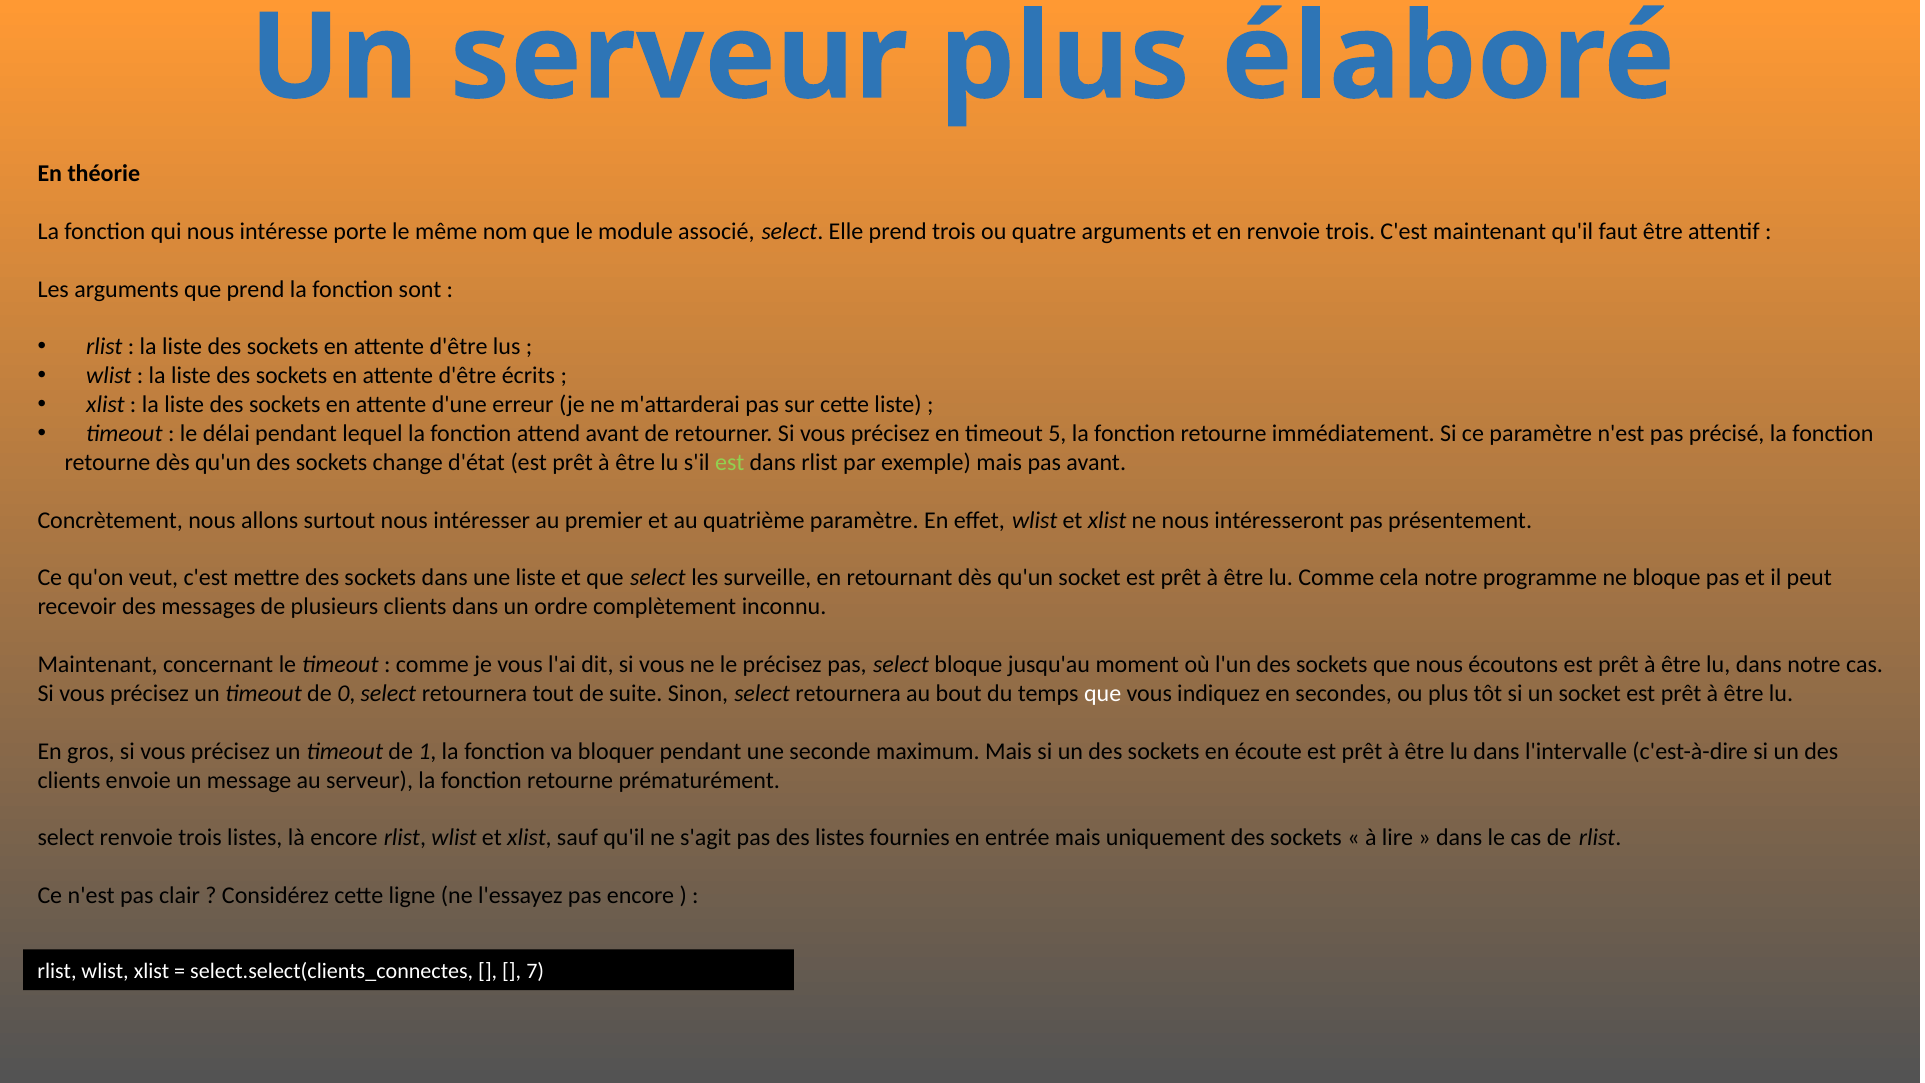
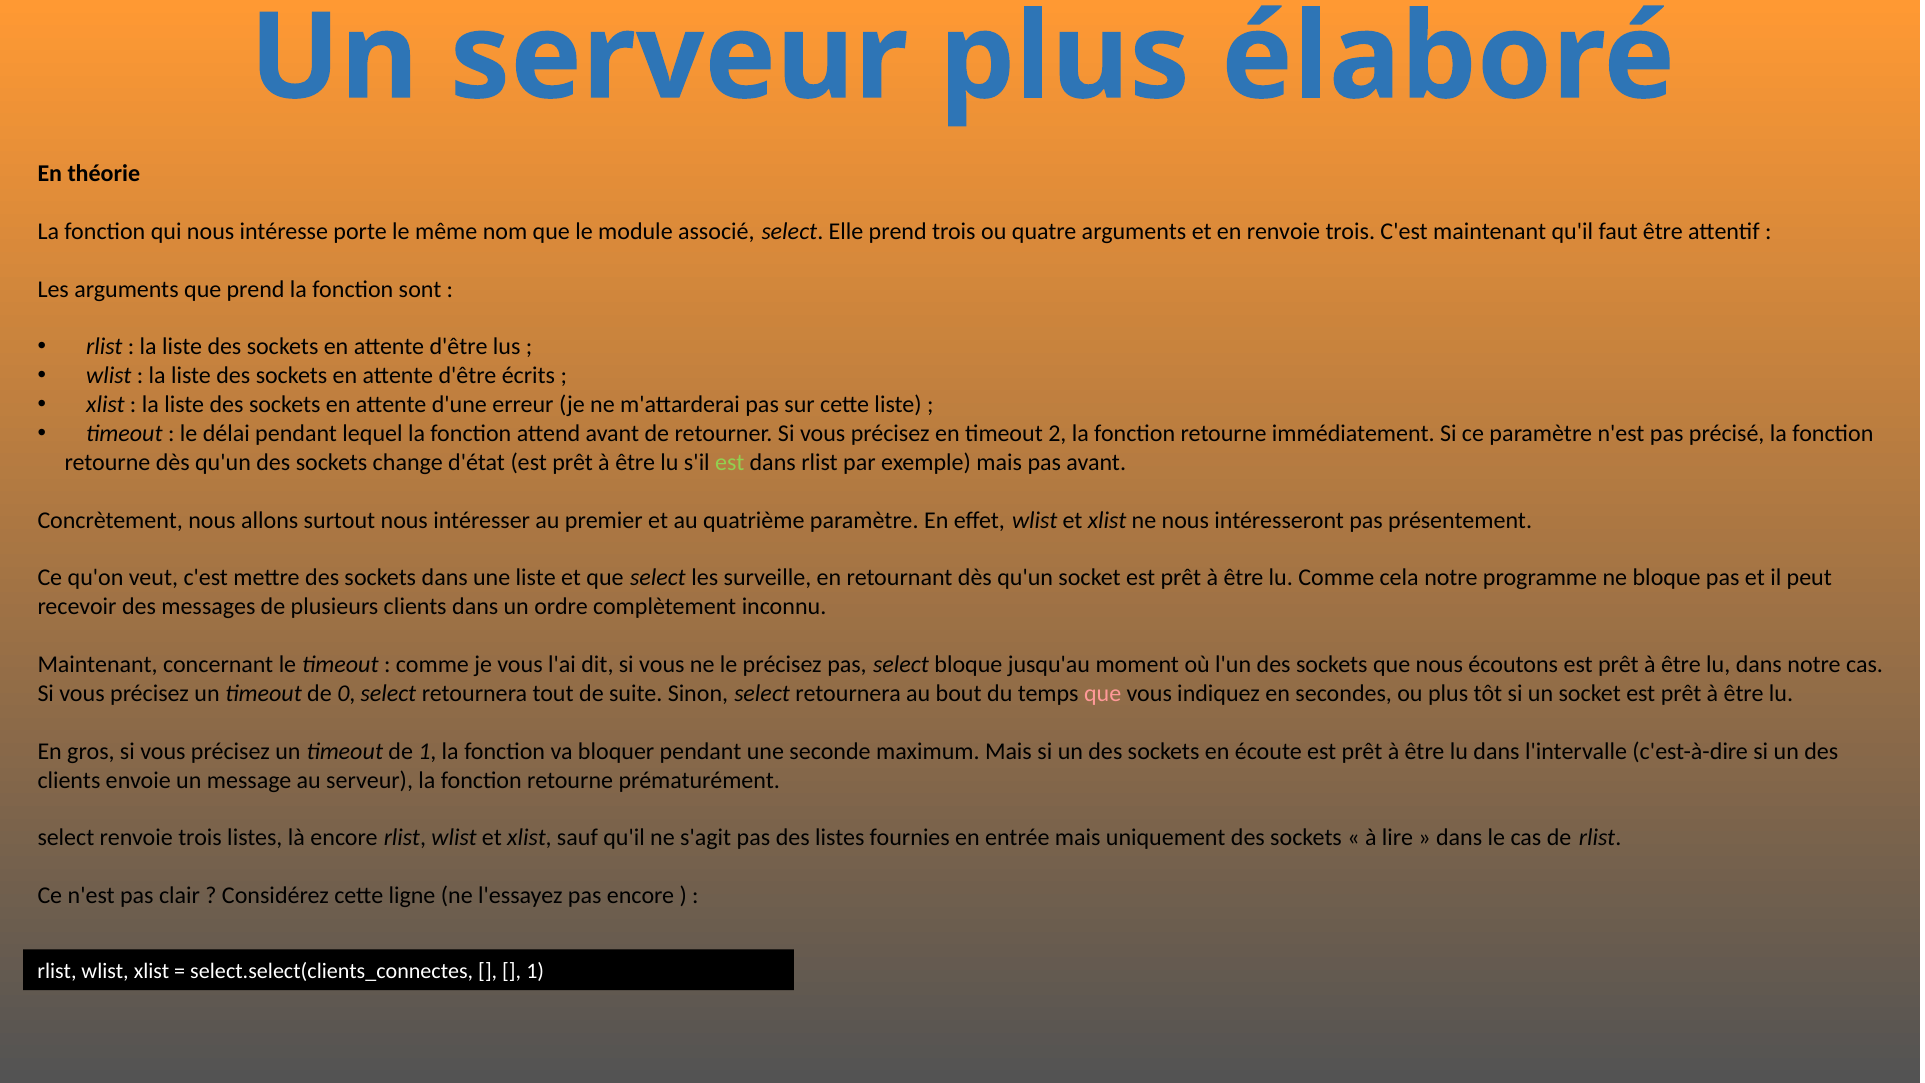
5: 5 -> 2
que at (1103, 693) colour: white -> pink
7 at (535, 971): 7 -> 1
